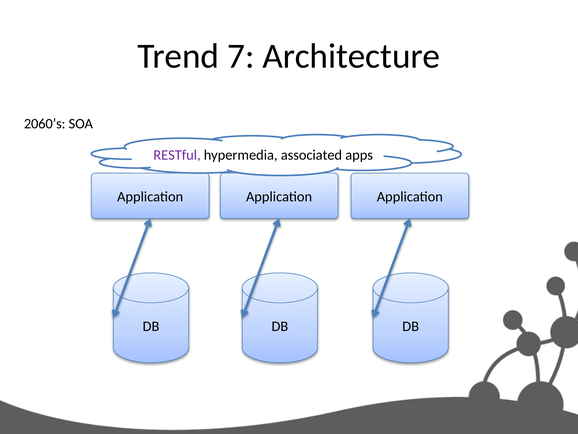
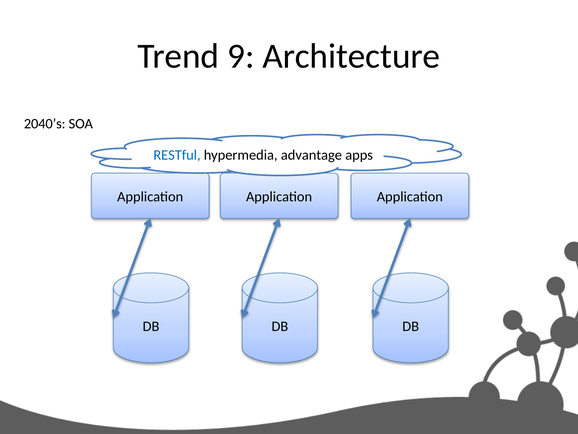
7: 7 -> 9
2060’s: 2060’s -> 2040’s
RESTful colour: purple -> blue
associated: associated -> advantage
